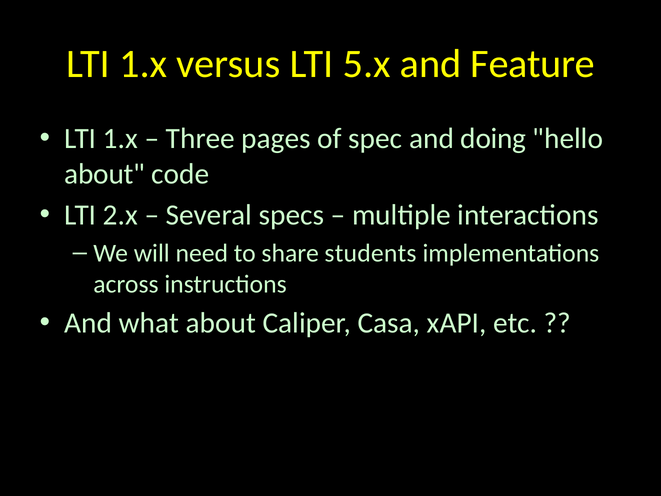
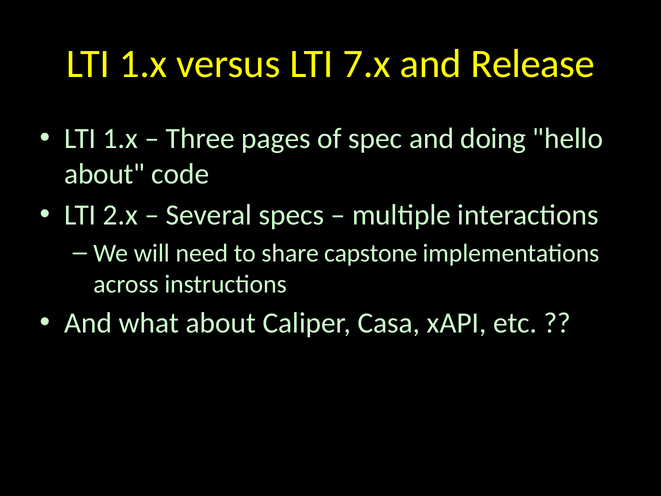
5.x: 5.x -> 7.x
Feature: Feature -> Release
students: students -> capstone
